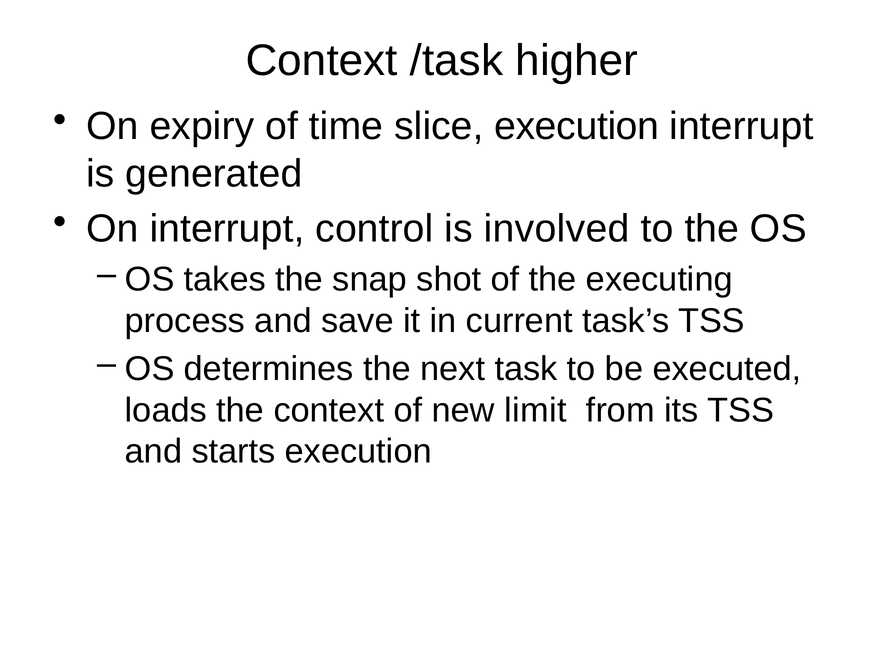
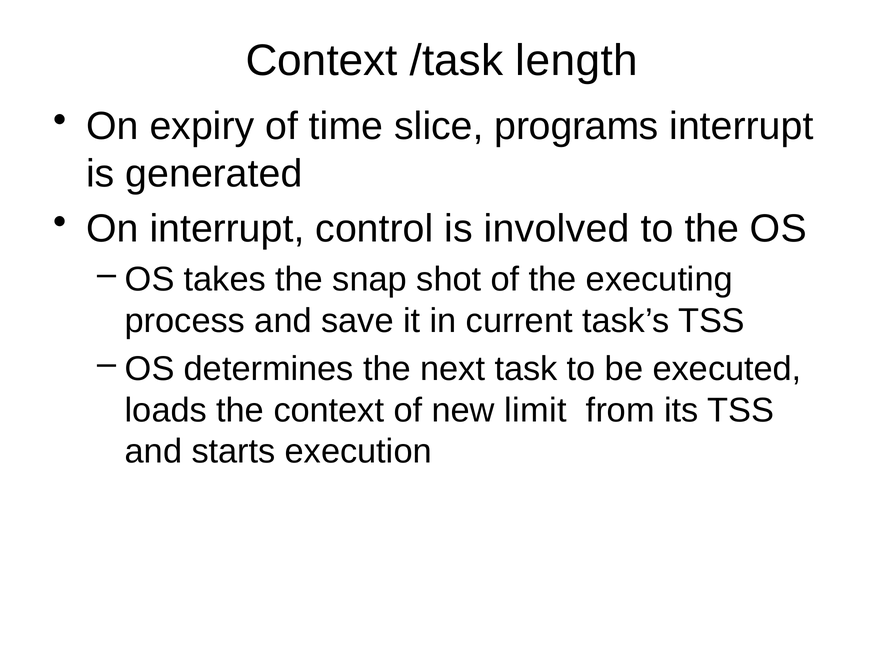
higher: higher -> length
slice execution: execution -> programs
